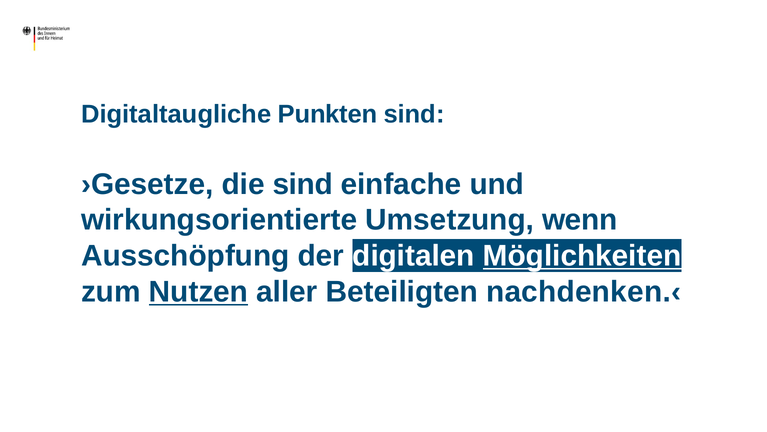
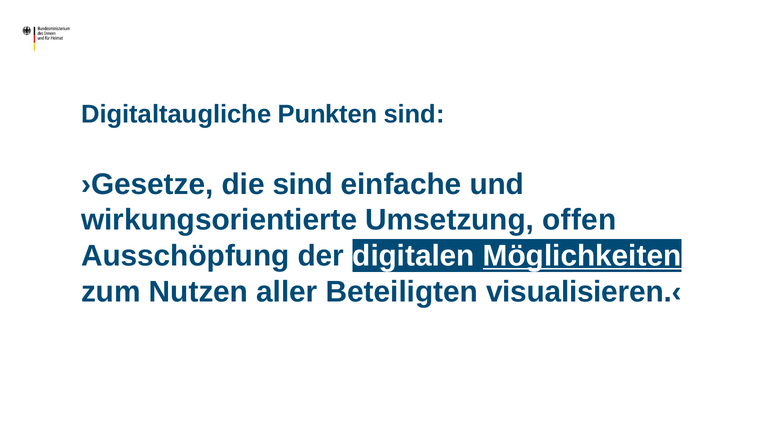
wenn: wenn -> offen
Nutzen underline: present -> none
nachdenken.‹: nachdenken.‹ -> visualisieren.‹
